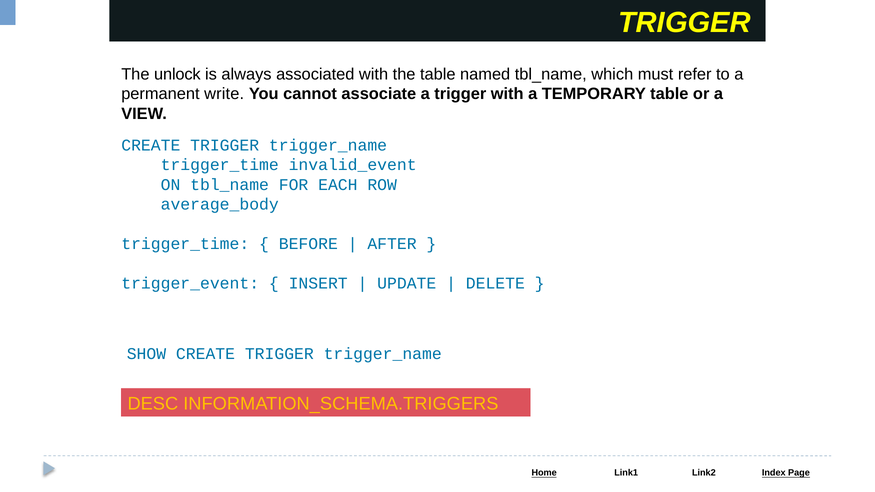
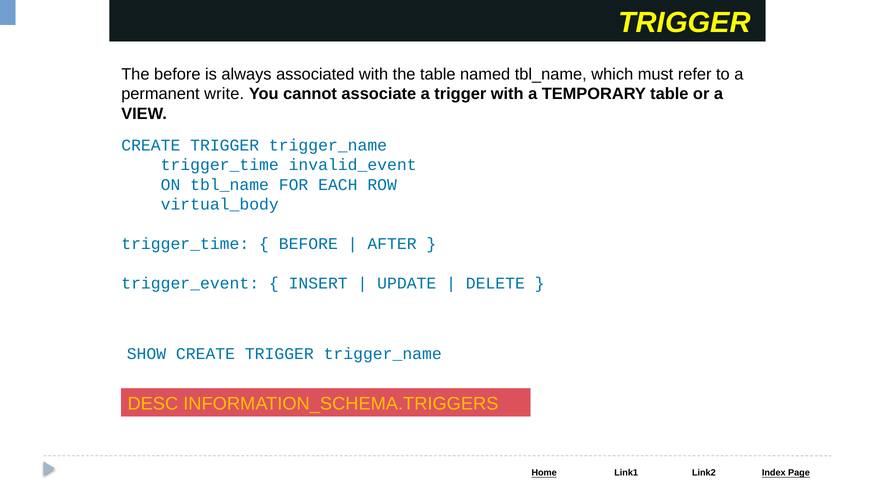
The unlock: unlock -> before
average_body: average_body -> virtual_body
